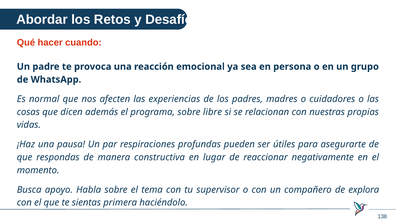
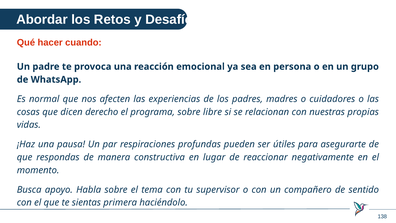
además: además -> derecho
explora: explora -> sentido
